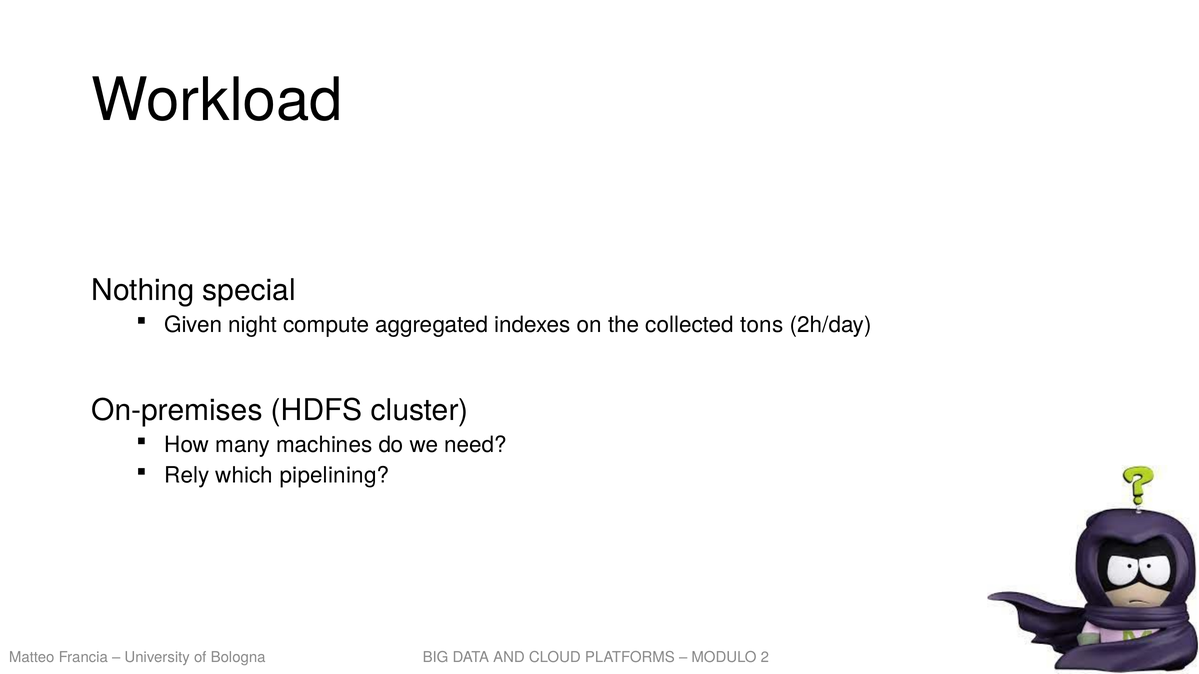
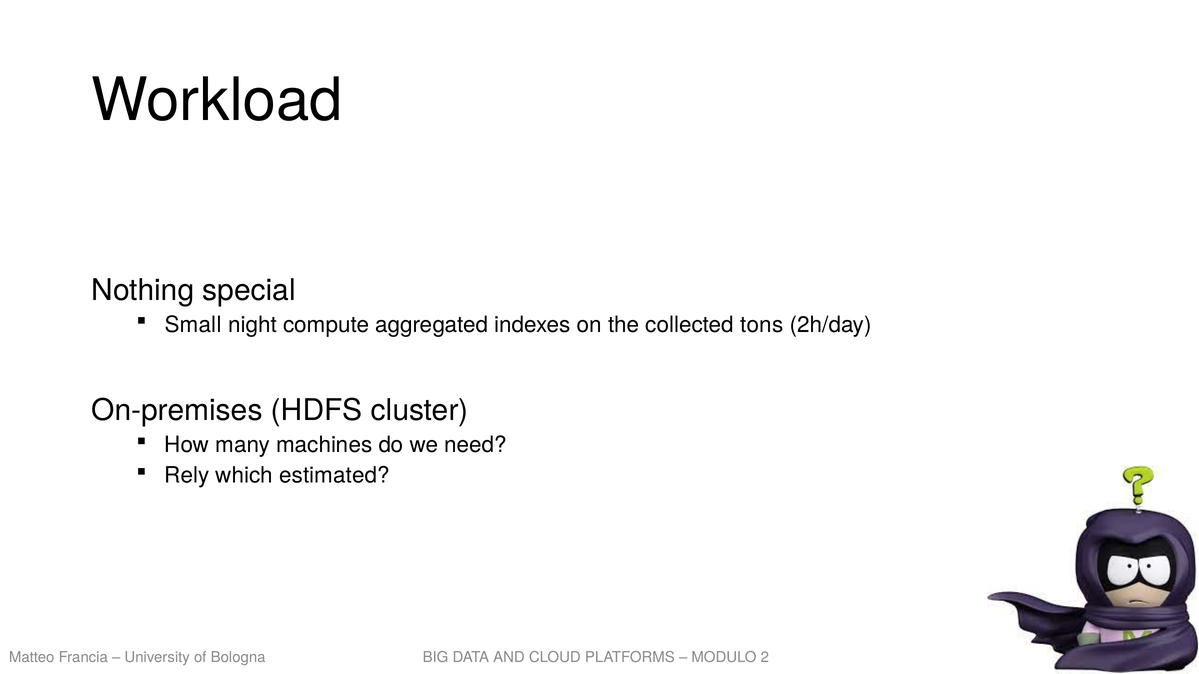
Given: Given -> Small
pipelining: pipelining -> estimated
